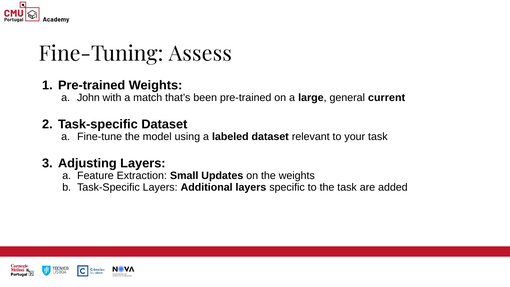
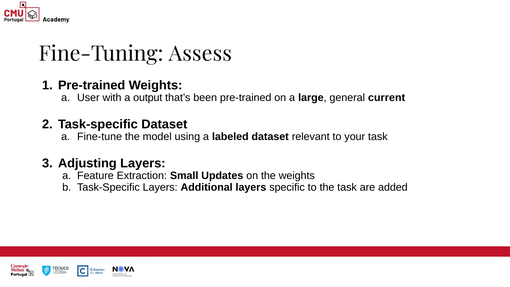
John: John -> User
match: match -> output
